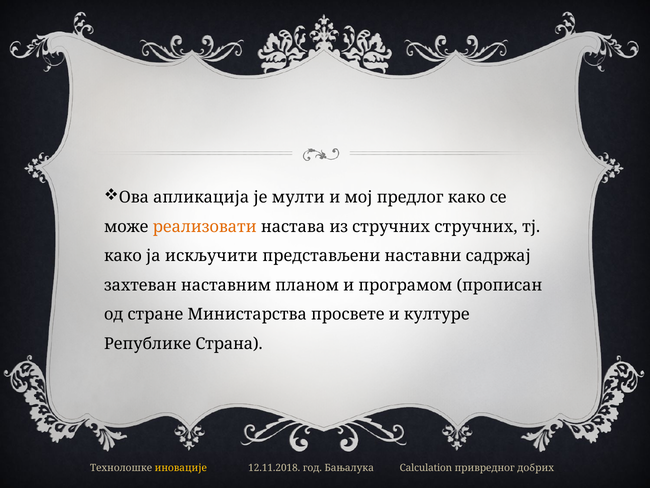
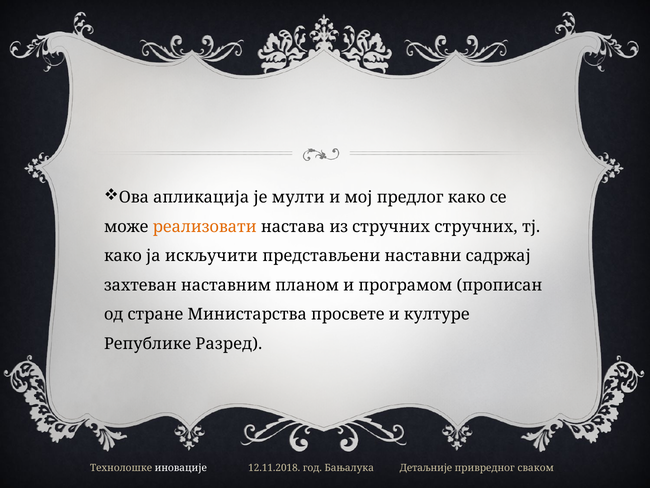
Страна: Страна -> Разред
иновације colour: yellow -> white
Calculation: Calculation -> Детаљније
добрих: добрих -> сваком
